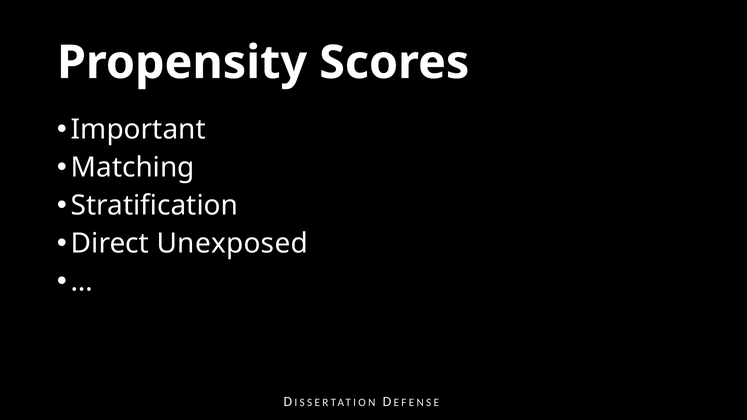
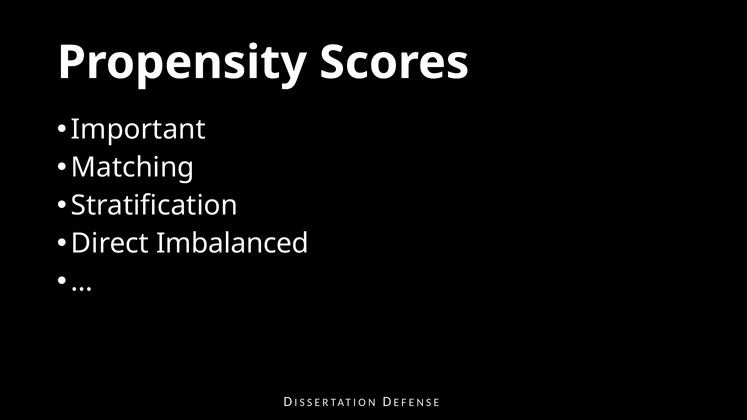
Unexposed: Unexposed -> Imbalanced
